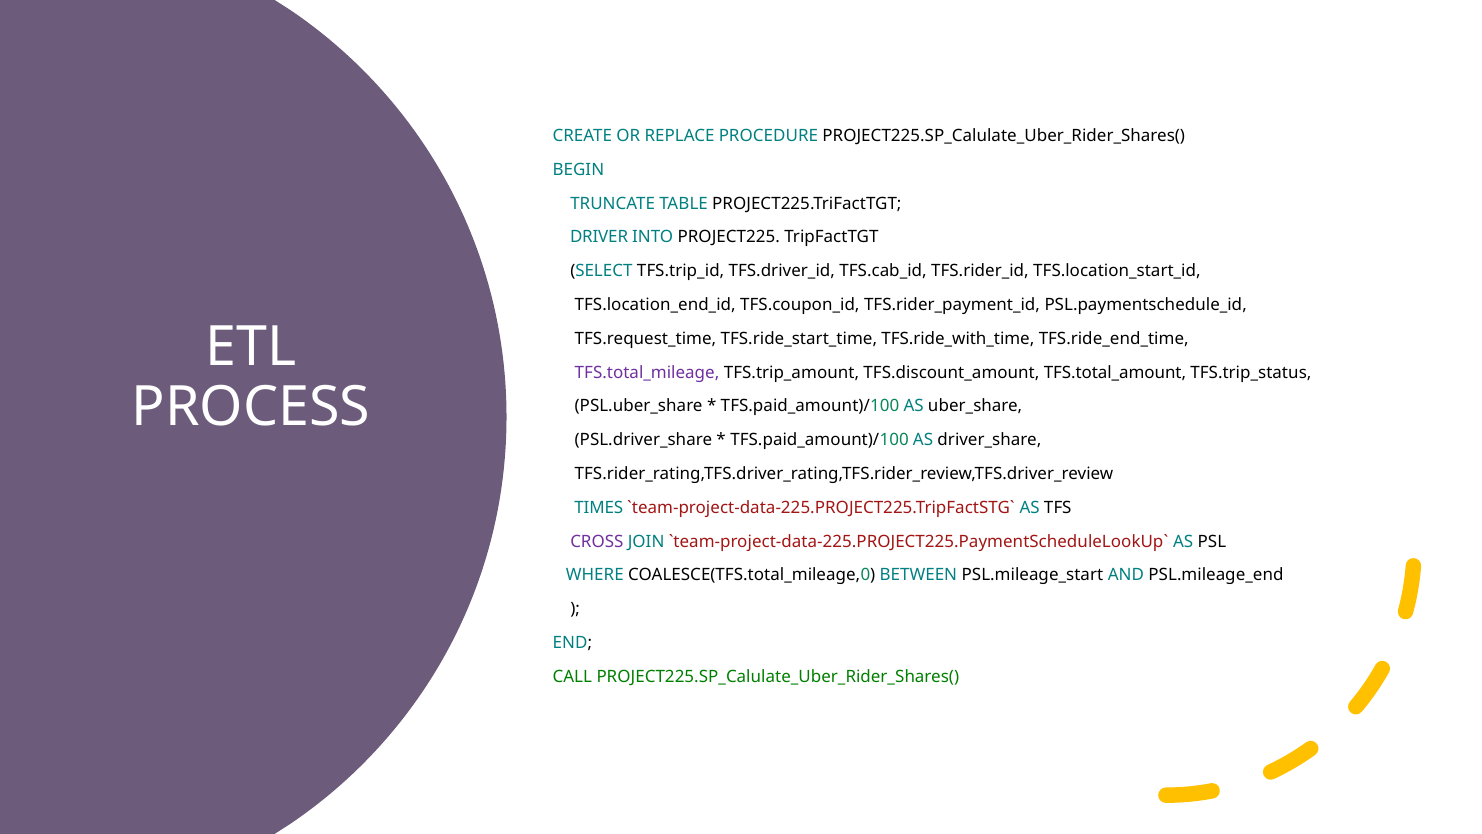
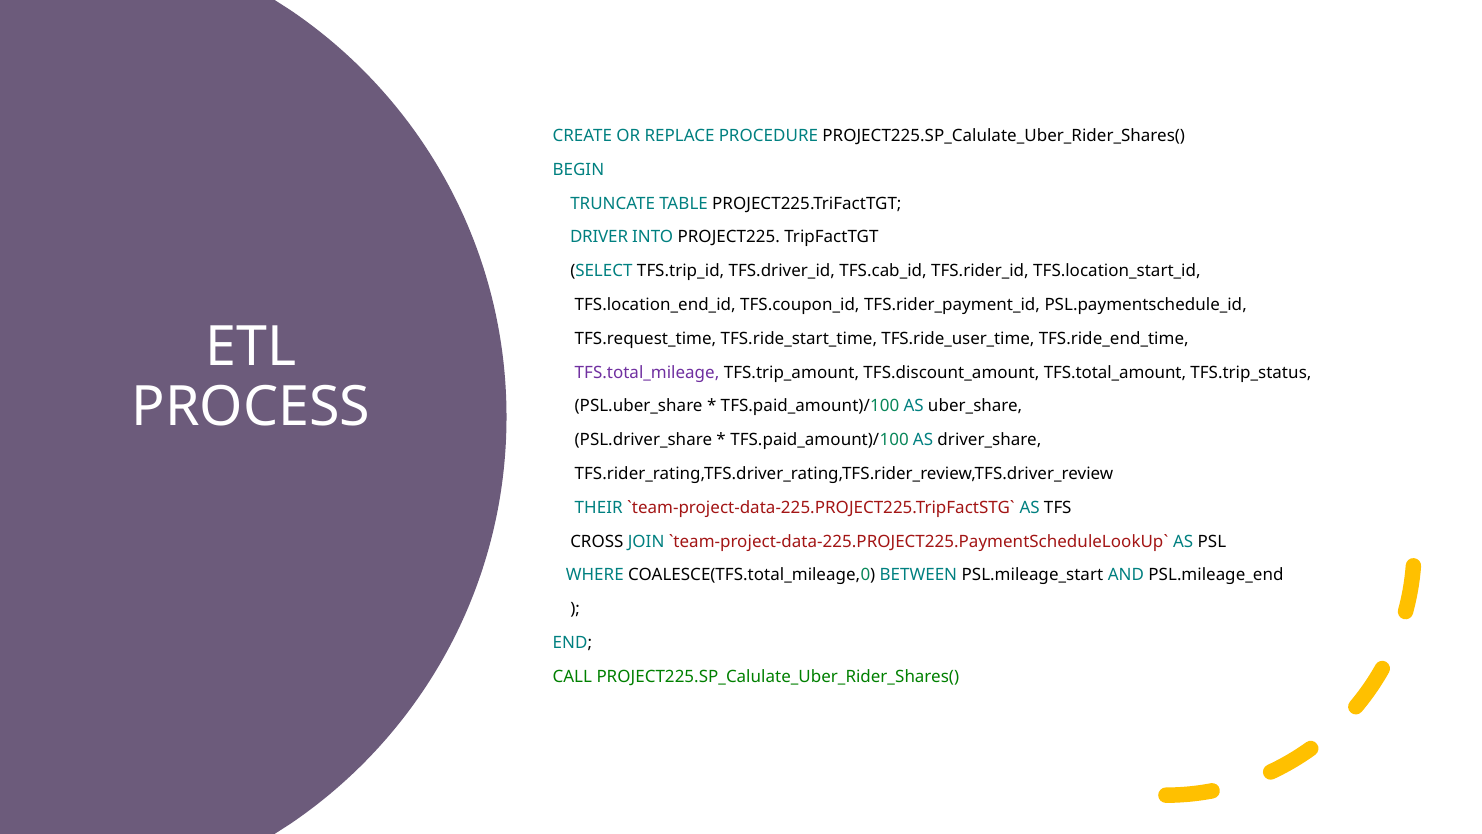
TFS.ride_with_time: TFS.ride_with_time -> TFS.ride_user_time
TIMES: TIMES -> THEIR
CROSS colour: purple -> black
